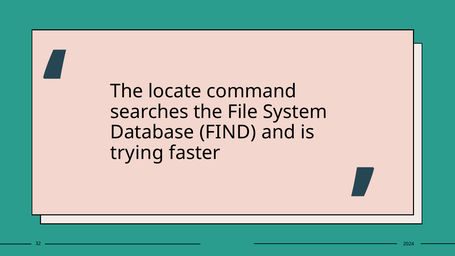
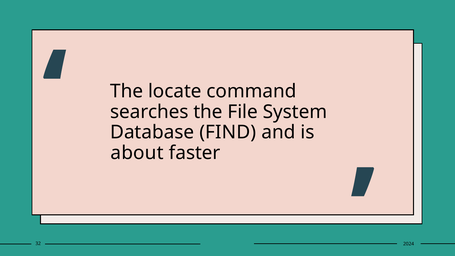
trying: trying -> about
